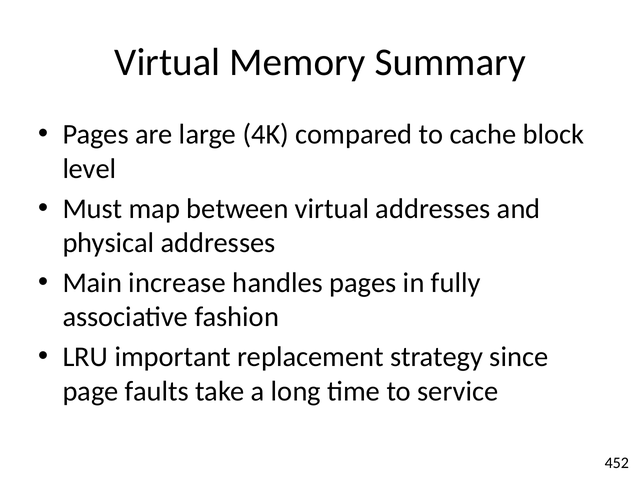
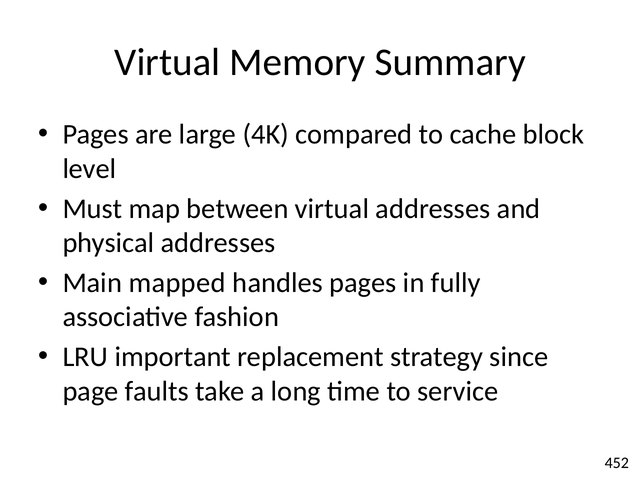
increase: increase -> mapped
